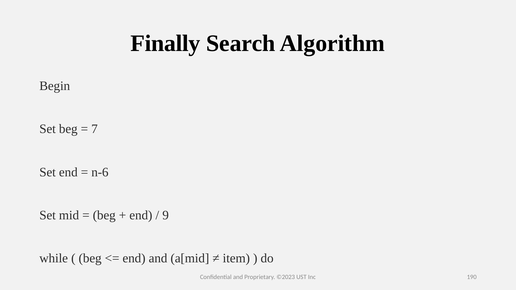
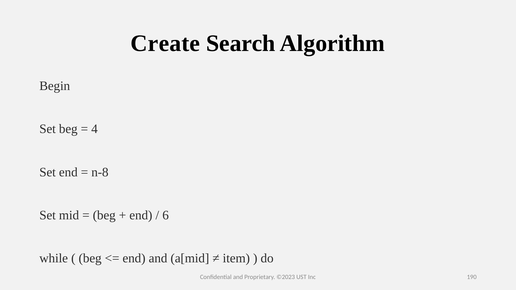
Finally: Finally -> Create
7: 7 -> 4
n-6: n-6 -> n-8
9: 9 -> 6
